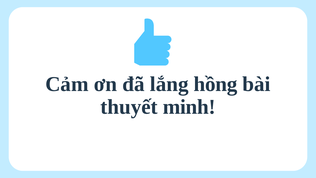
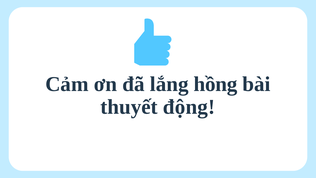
minh: minh -> động
